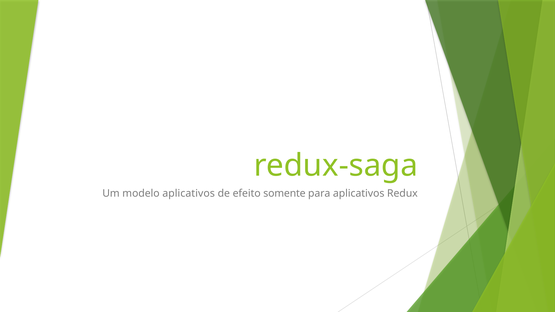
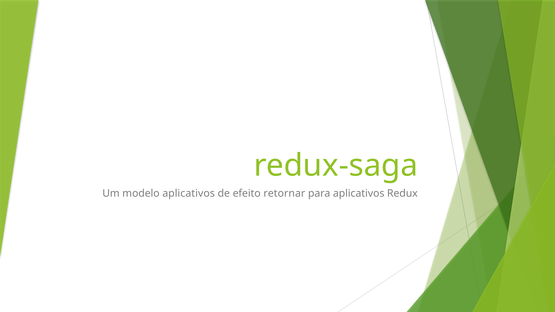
somente: somente -> retornar
